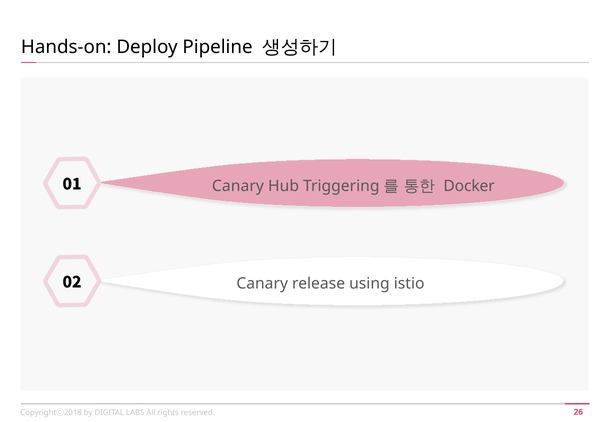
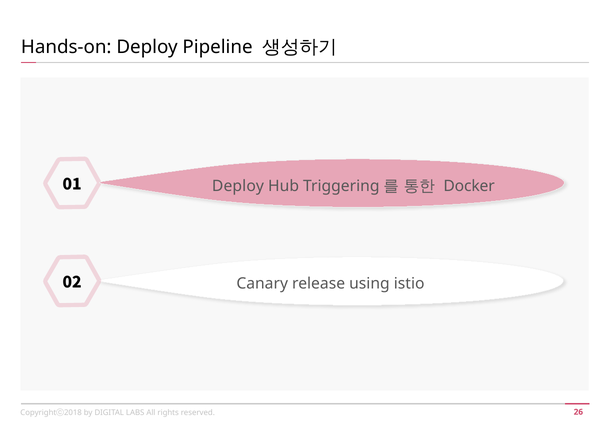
01 Canary: Canary -> Deploy
